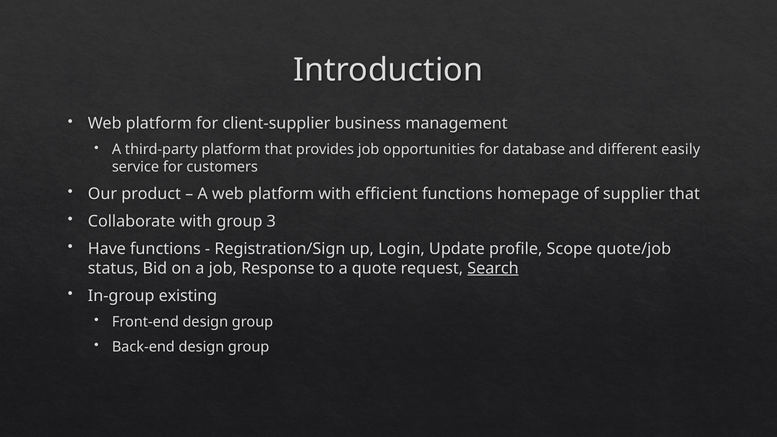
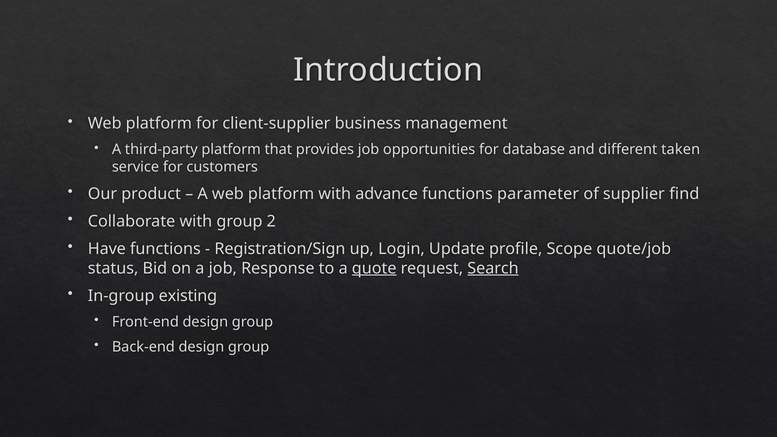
easily: easily -> taken
efficient: efficient -> advance
homepage: homepage -> parameter
supplier that: that -> find
3: 3 -> 2
quote underline: none -> present
